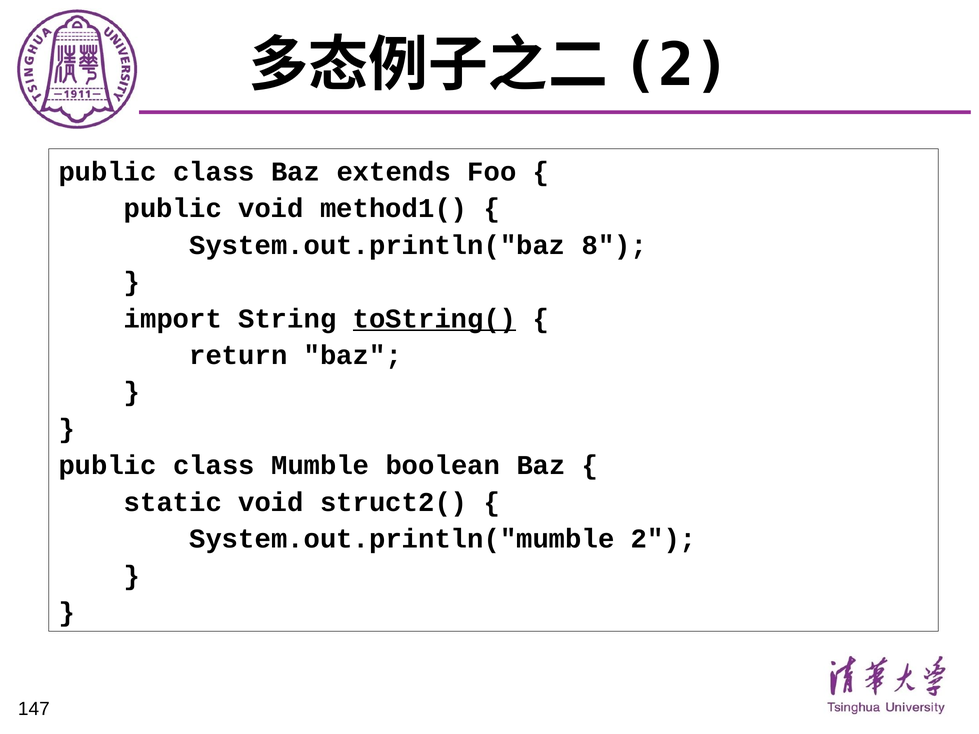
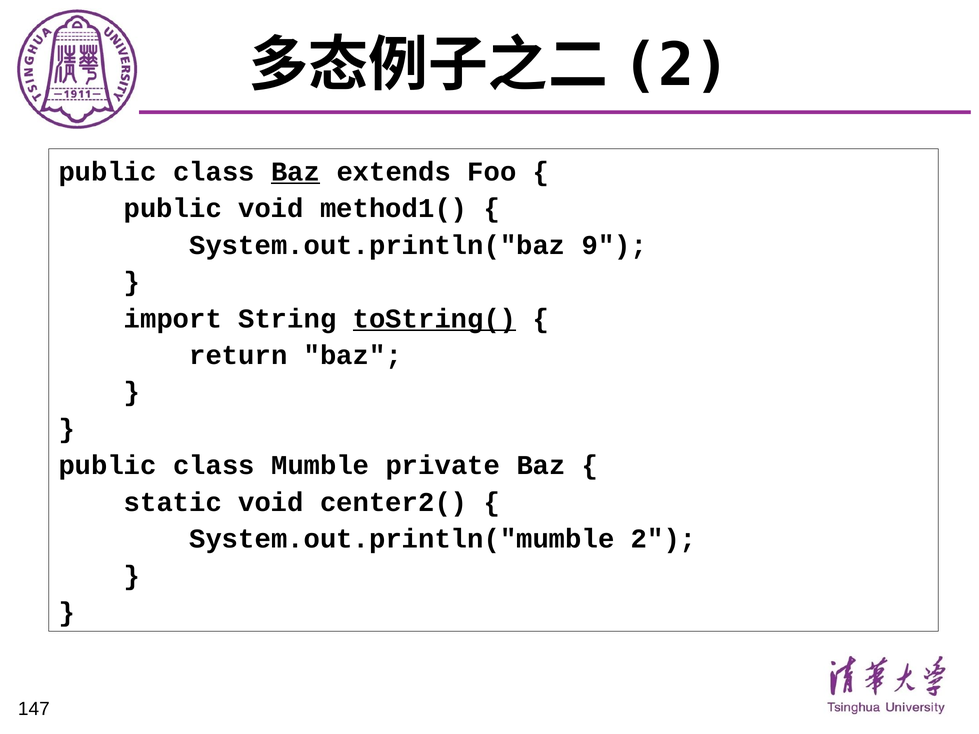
Baz at (296, 172) underline: none -> present
8: 8 -> 9
boolean: boolean -> private
struct2(: struct2( -> center2(
